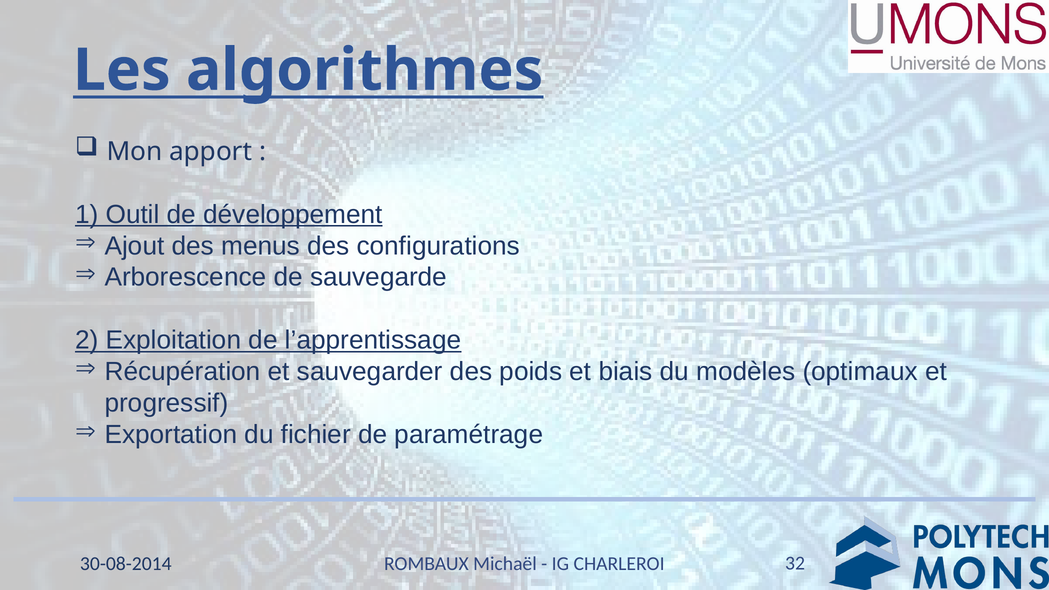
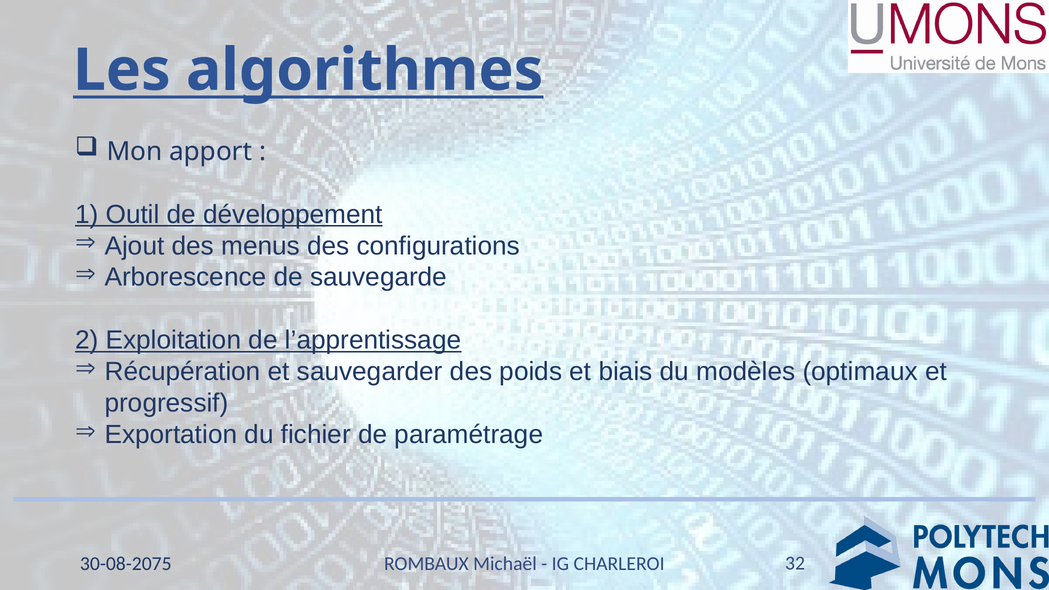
30-08-2014: 30-08-2014 -> 30-08-2075
